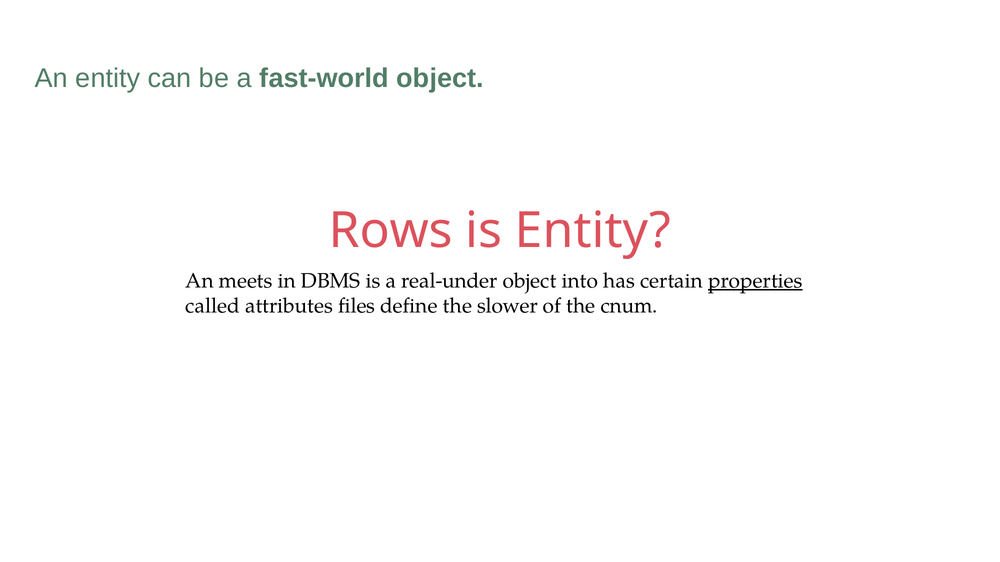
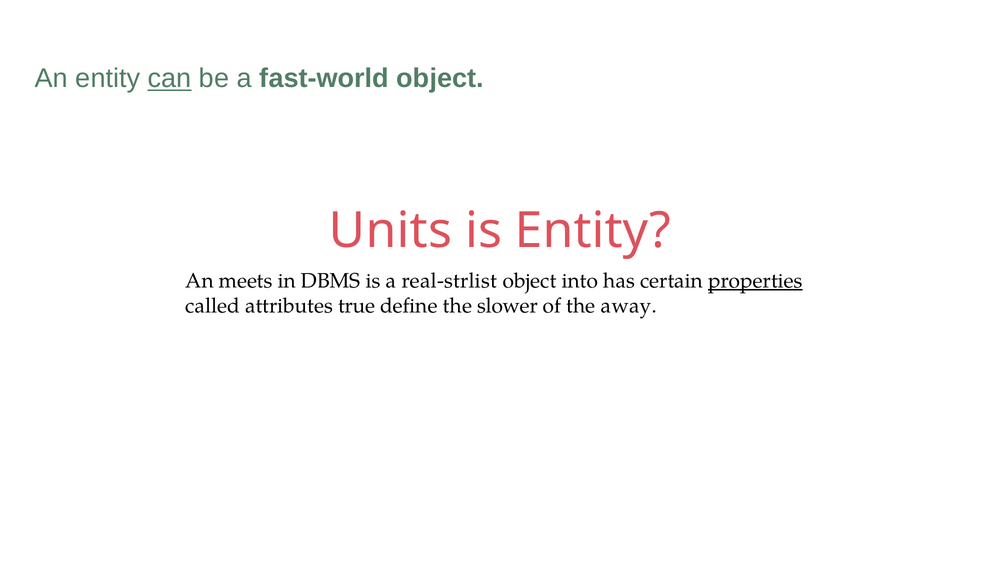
can underline: none -> present
Rows: Rows -> Units
real-under: real-under -> real-strlist
files: files -> true
cnum: cnum -> away
